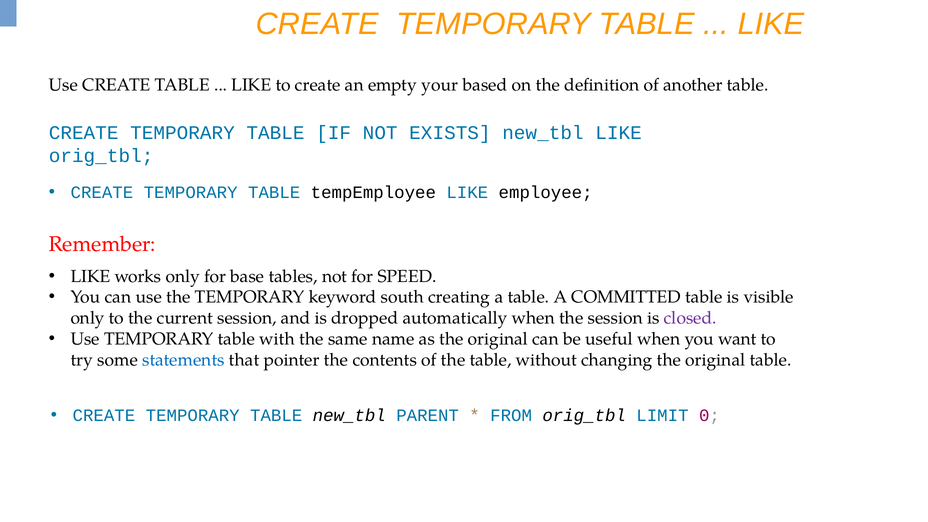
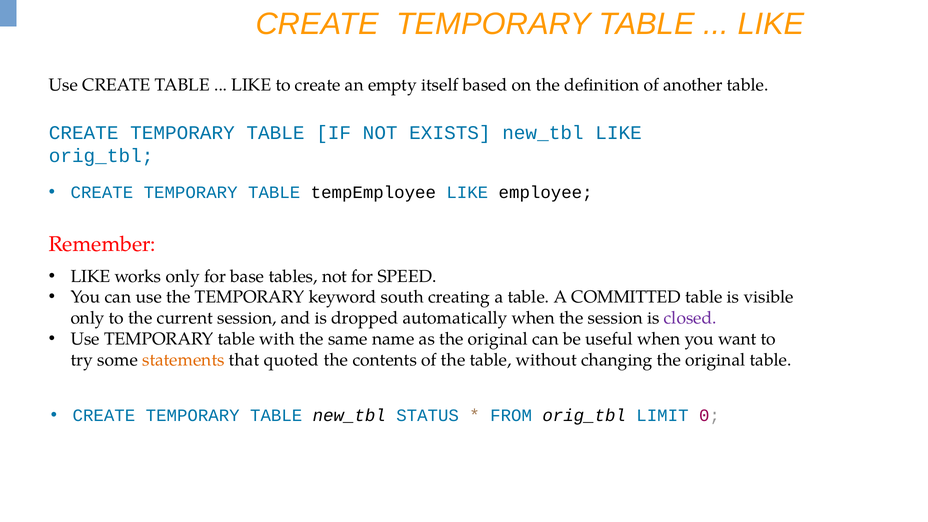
your: your -> itself
statements colour: blue -> orange
pointer: pointer -> quoted
PARENT: PARENT -> STATUS
